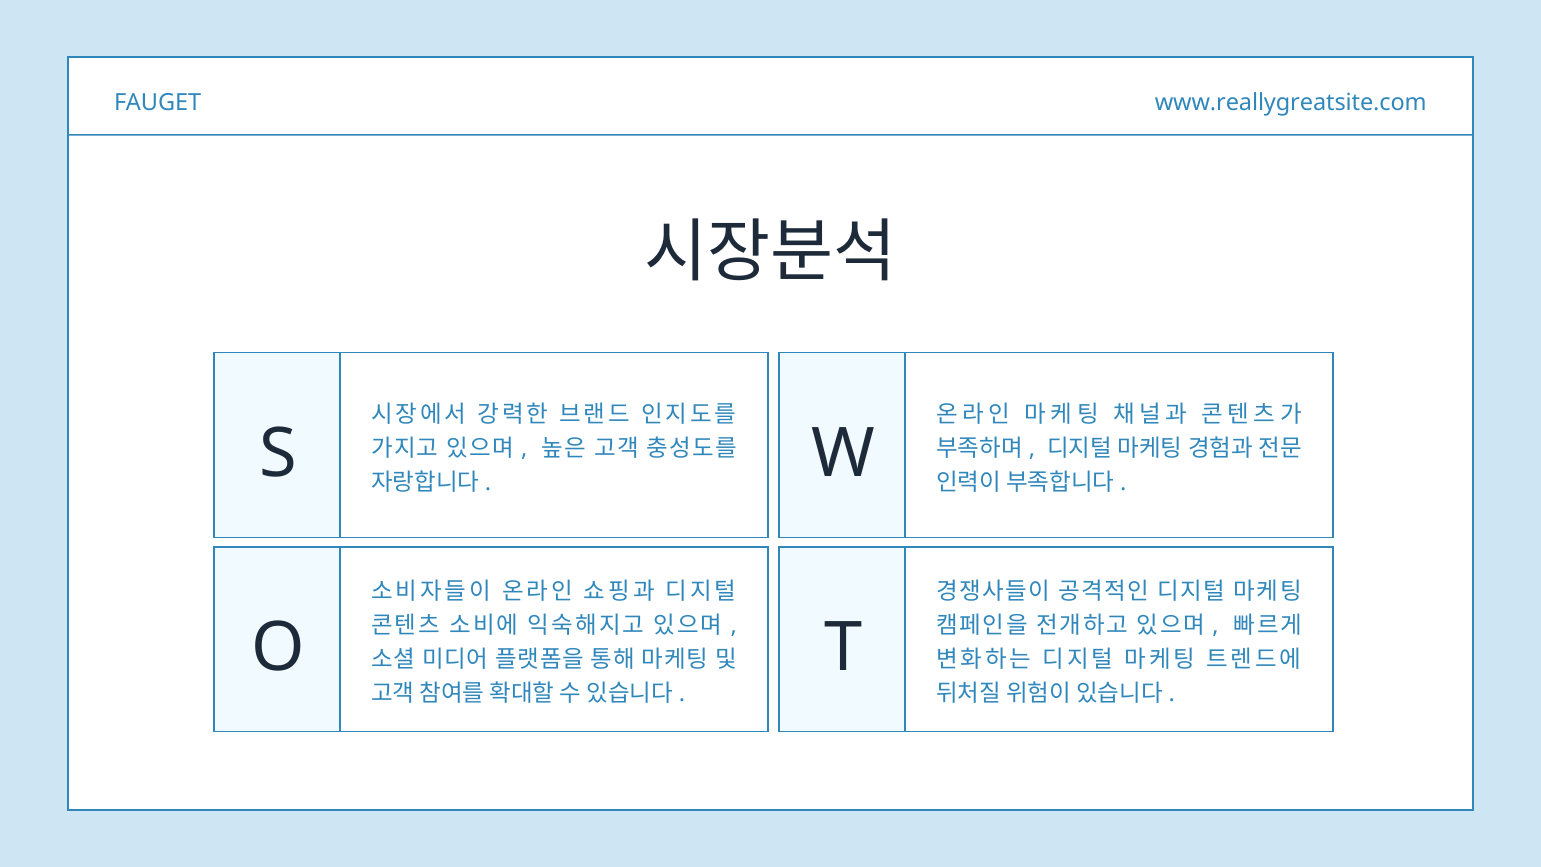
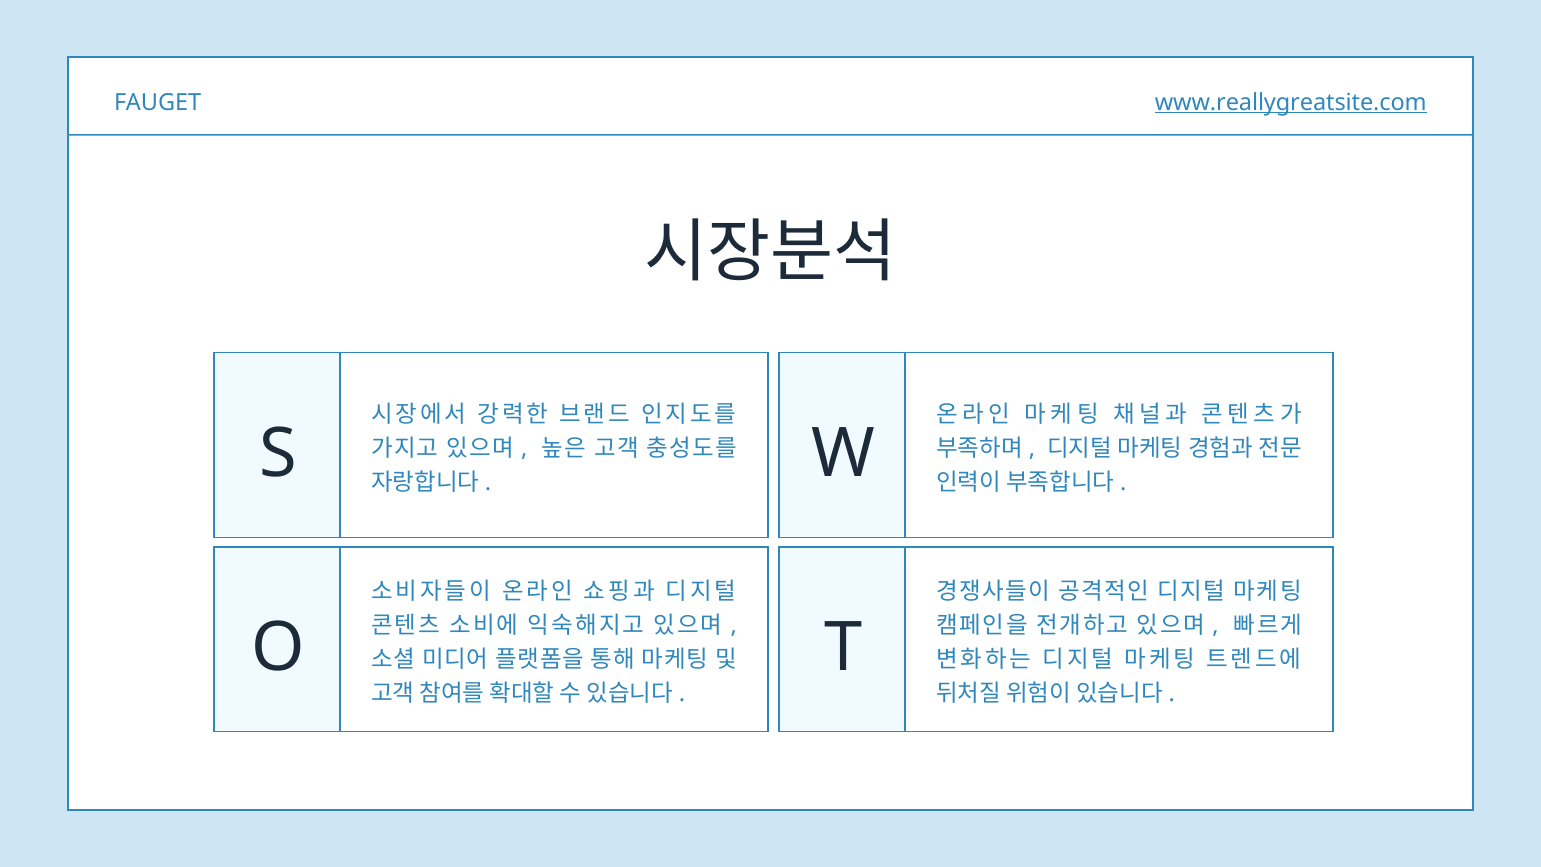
www.reallygreatsite.com underline: none -> present
